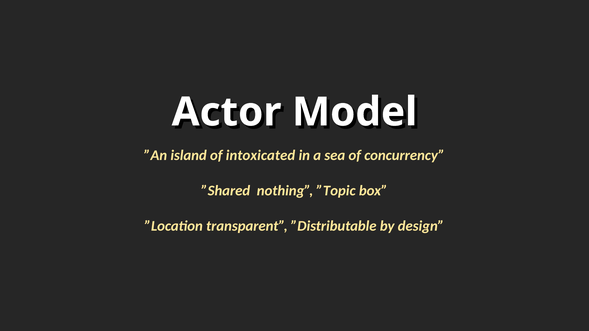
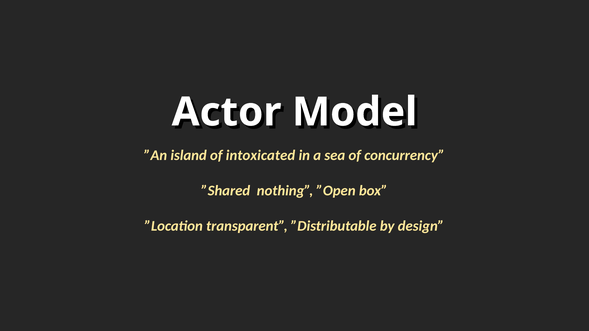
”Topic: ”Topic -> ”Open
